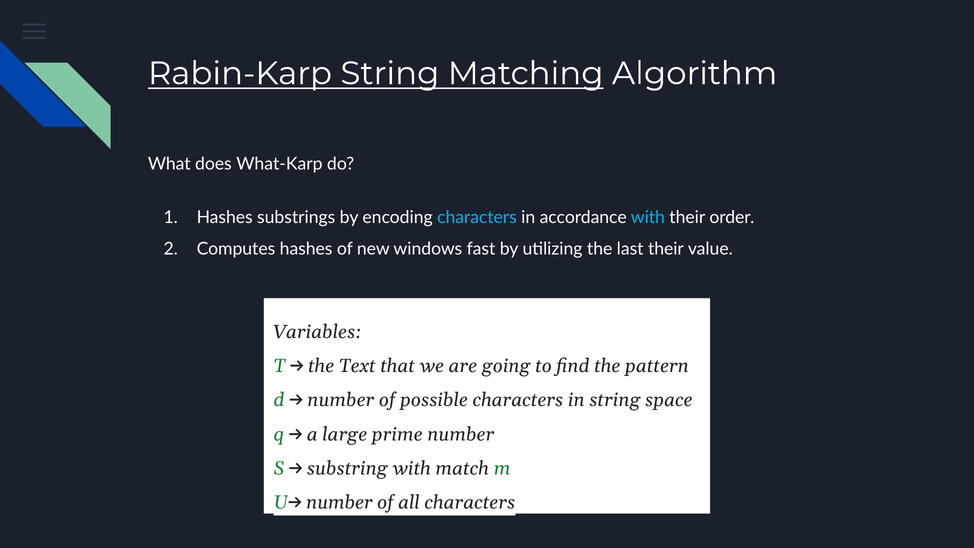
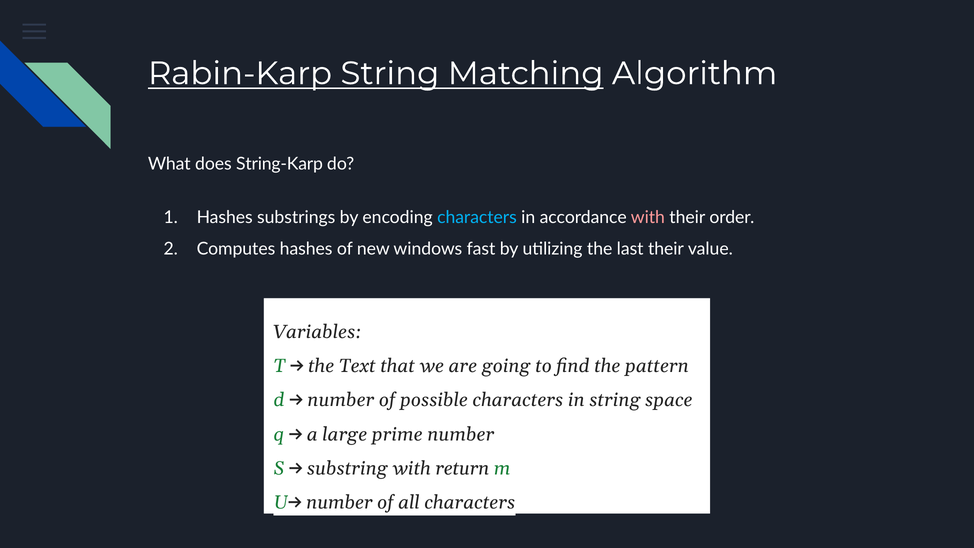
What-Karp: What-Karp -> String-Karp
with at (648, 217) colour: light blue -> pink
match: match -> return
